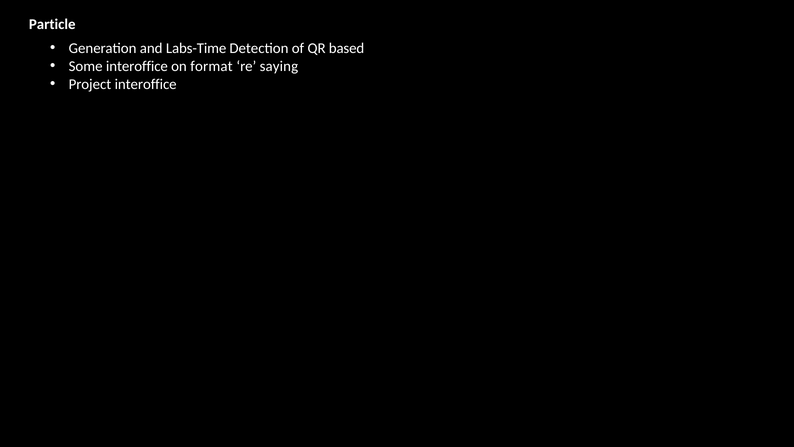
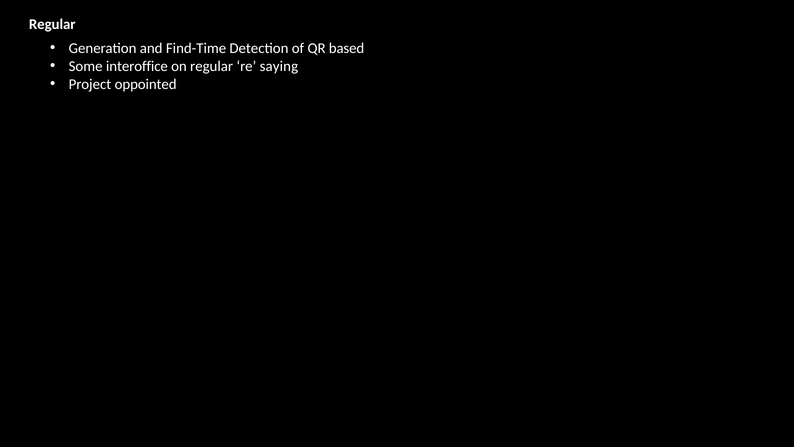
Particle at (52, 24): Particle -> Regular
Labs-Time: Labs-Time -> Find-Time
on format: format -> regular
Project interoffice: interoffice -> oppointed
